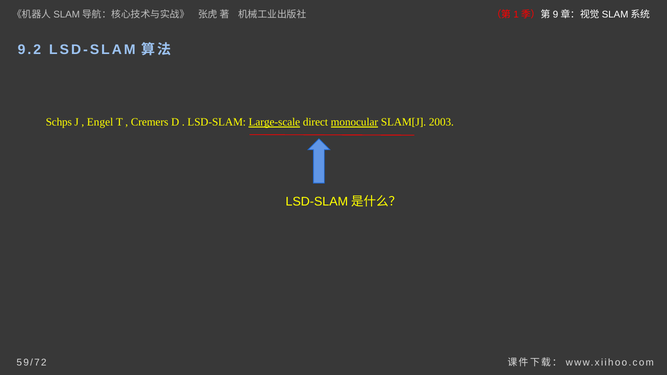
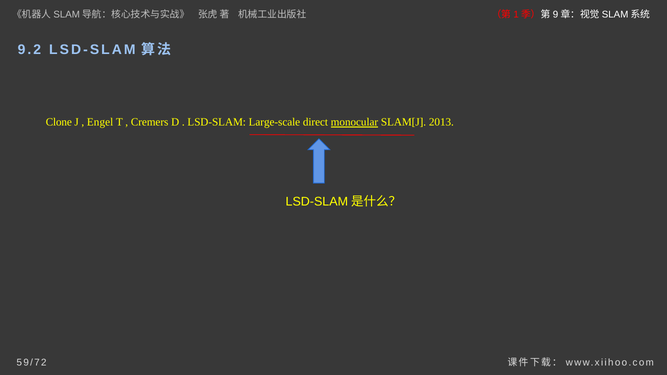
Schps: Schps -> Clone
Large-scale underline: present -> none
2003: 2003 -> 2013
